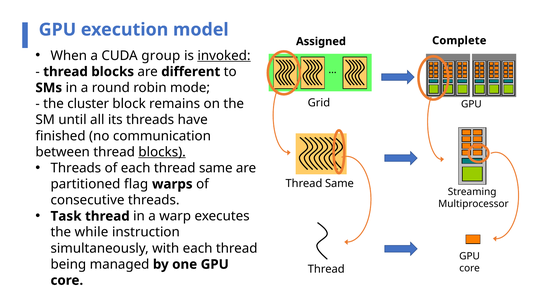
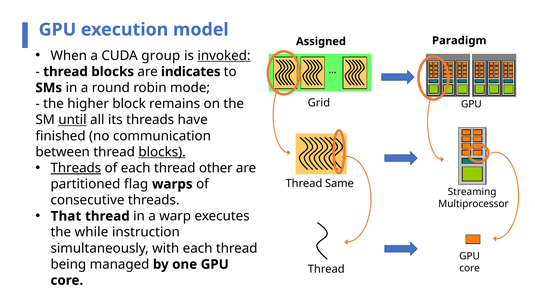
Complete: Complete -> Paradigm
different: different -> indicates
cluster: cluster -> higher
until underline: none -> present
Threads at (76, 168) underline: none -> present
each thread same: same -> other
Task: Task -> That
